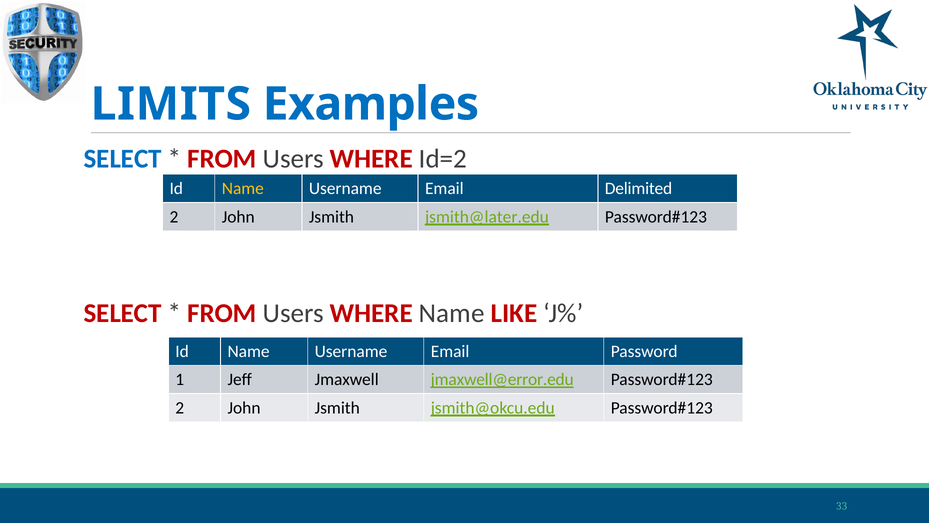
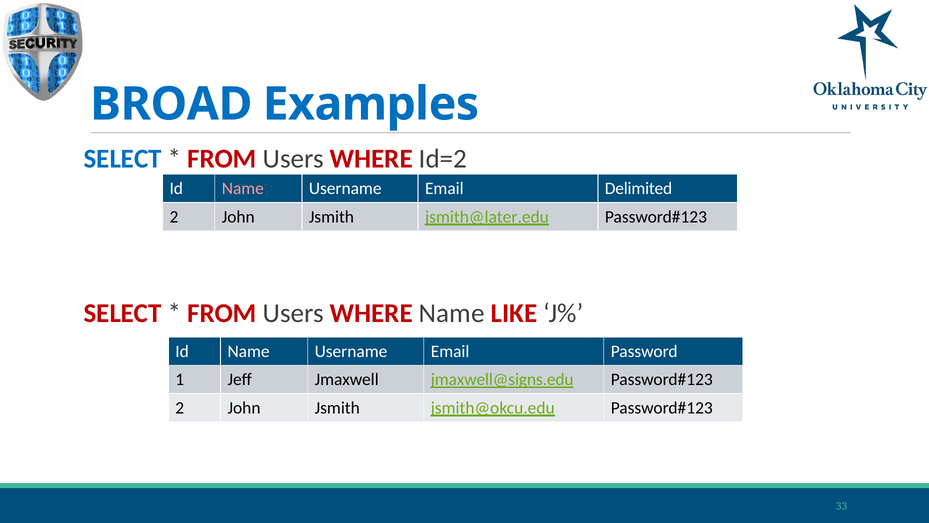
LIMITS: LIMITS -> BROAD
Name at (243, 188) colour: yellow -> pink
jmaxwell@error.edu: jmaxwell@error.edu -> jmaxwell@signs.edu
